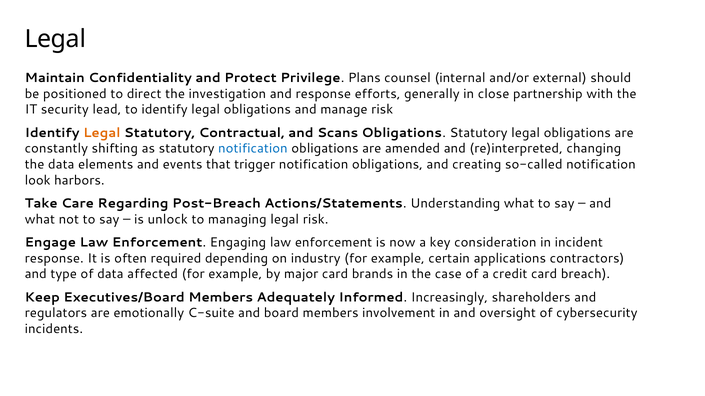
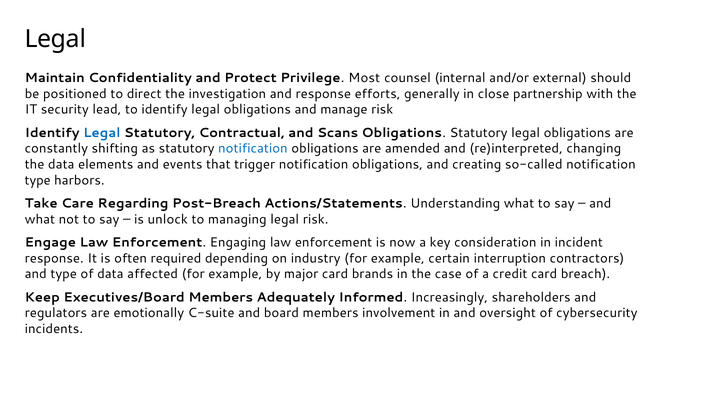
Plans: Plans -> Most
Legal at (102, 133) colour: orange -> blue
look at (38, 180): look -> type
applications: applications -> interruption
